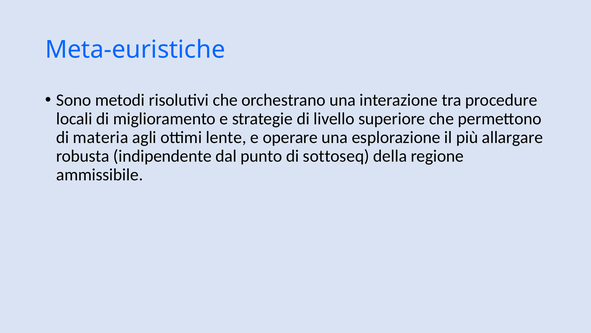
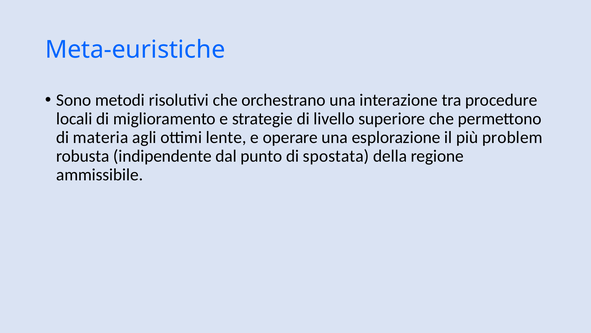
allargare: allargare -> problem
sottoseq: sottoseq -> spostata
